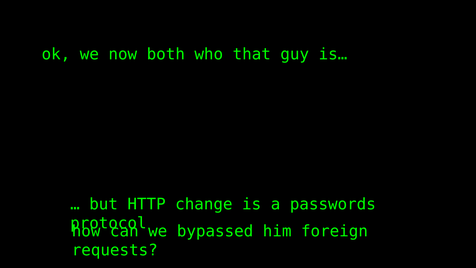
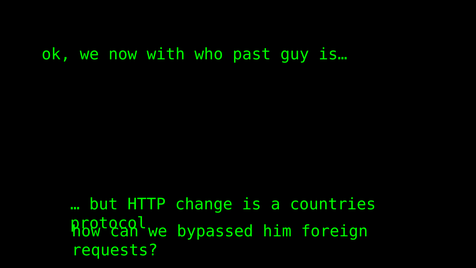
both: both -> with
that: that -> past
passwords: passwords -> countries
